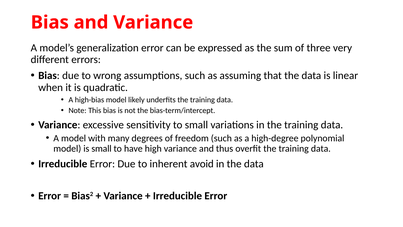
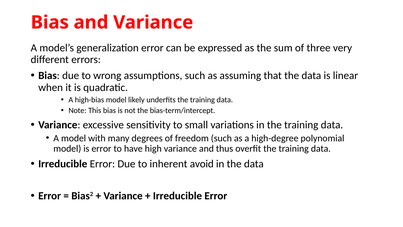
is small: small -> error
